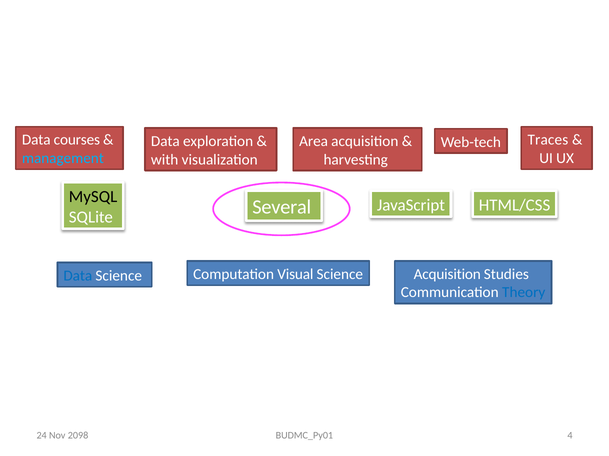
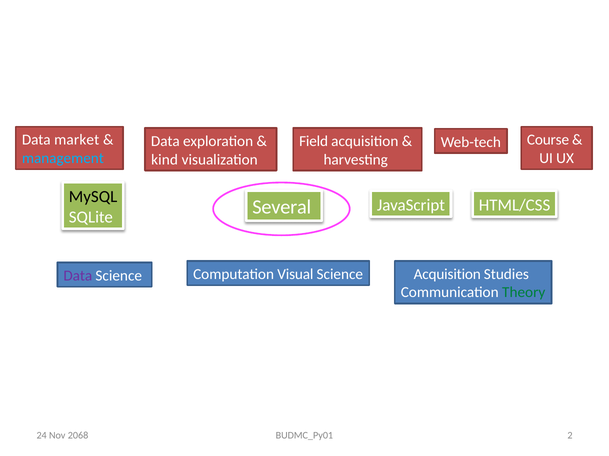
courses: courses -> market
Area: Area -> Field
Traces: Traces -> Course
with: with -> kind
Data at (78, 276) colour: blue -> purple
Theory colour: blue -> green
4: 4 -> 2
2098: 2098 -> 2068
